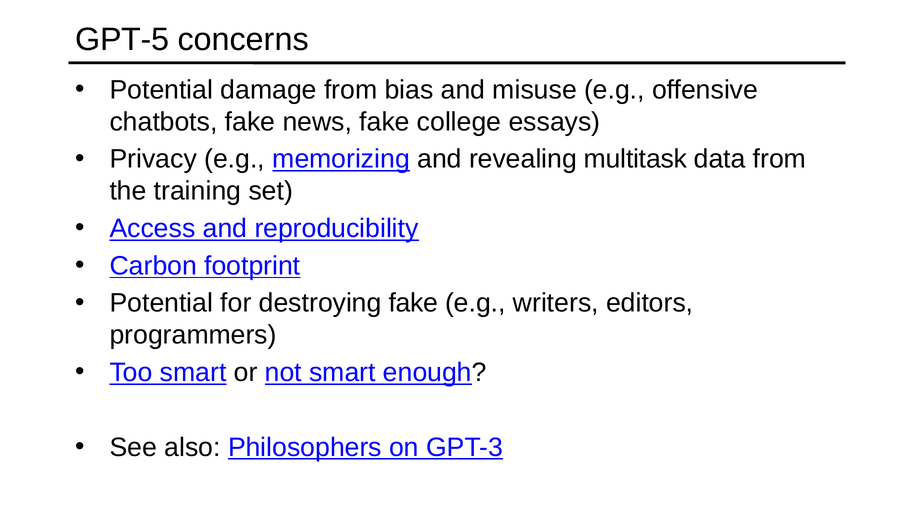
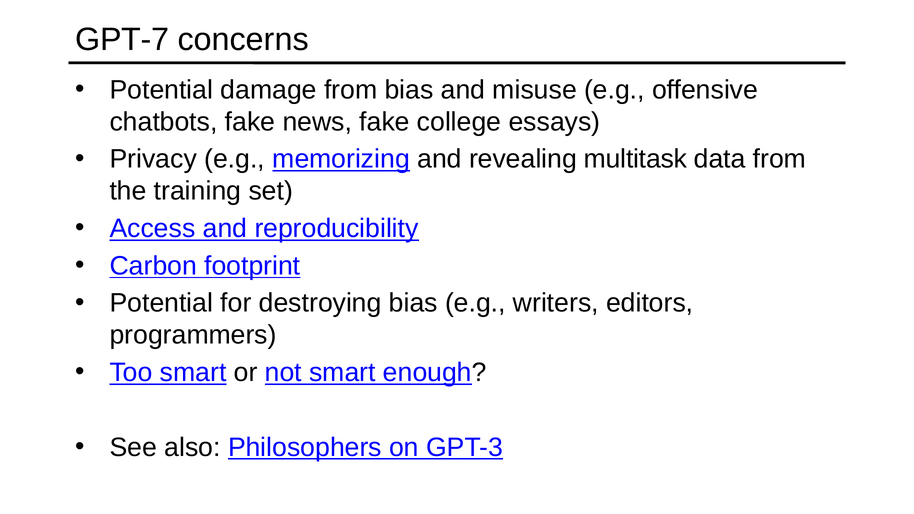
GPT-5: GPT-5 -> GPT-7
destroying fake: fake -> bias
